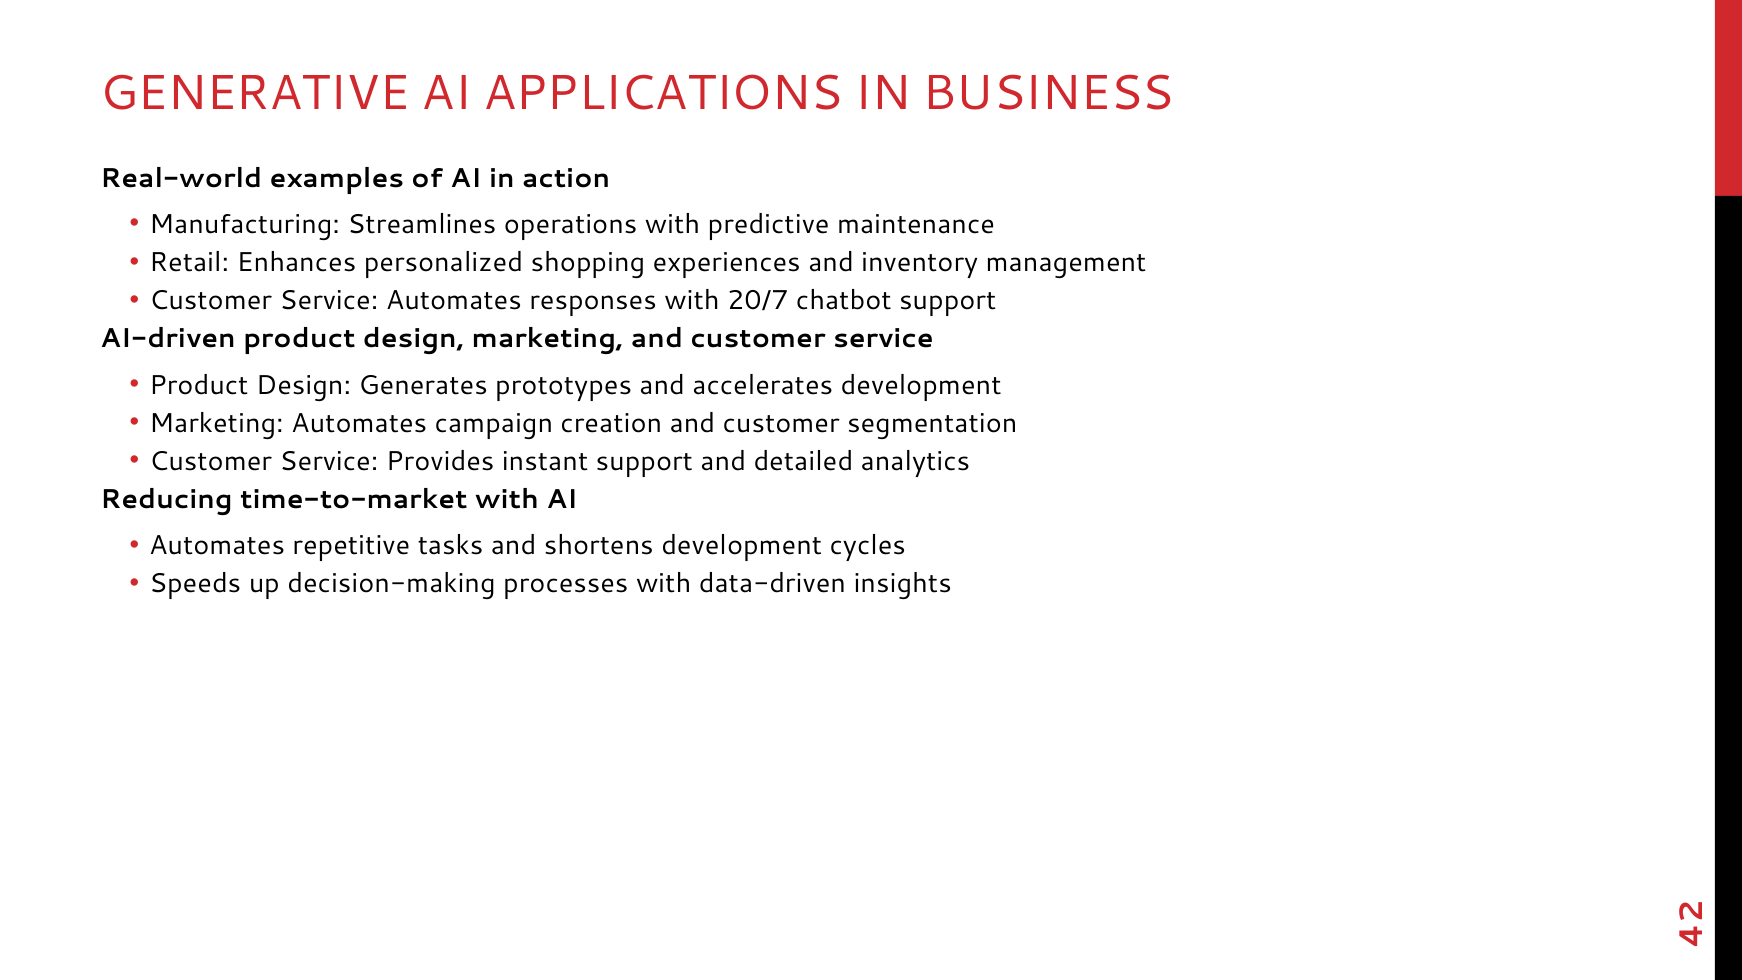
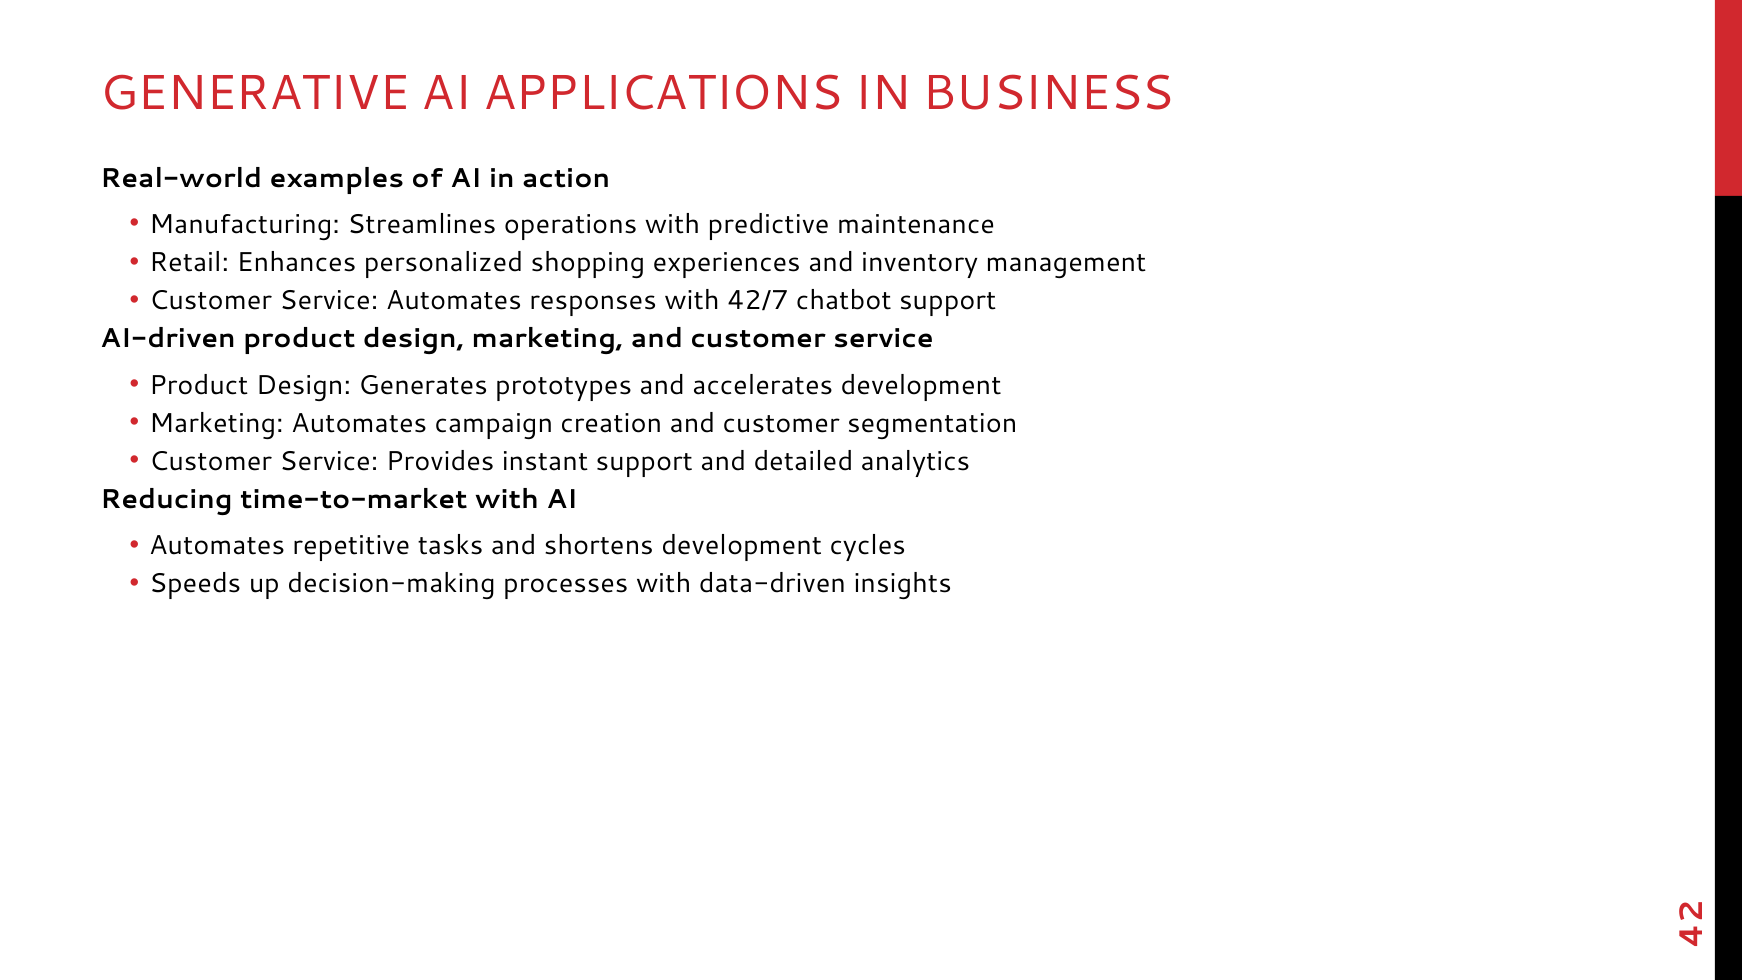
20/7: 20/7 -> 42/7
